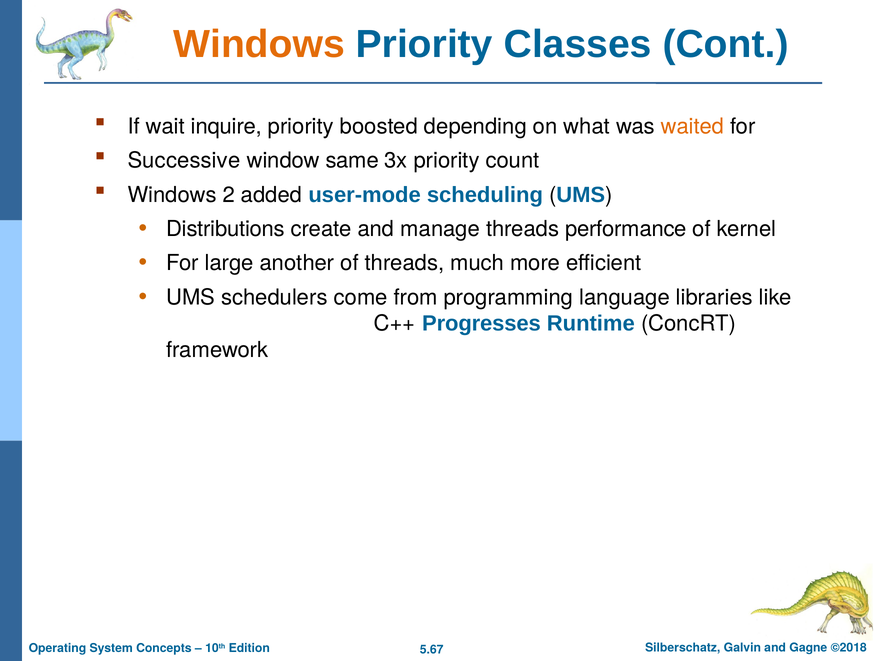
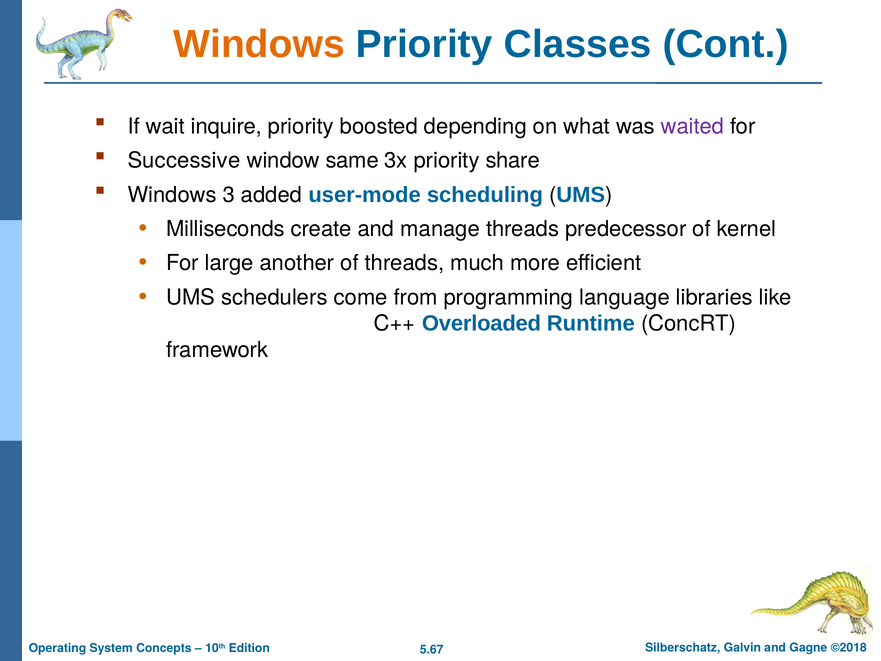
waited colour: orange -> purple
count: count -> share
2: 2 -> 3
Distributions: Distributions -> Milliseconds
performance: performance -> predecessor
Progresses: Progresses -> Overloaded
